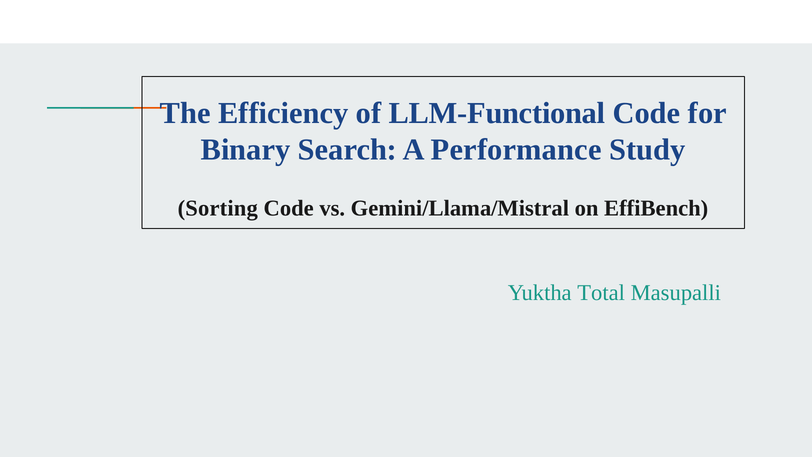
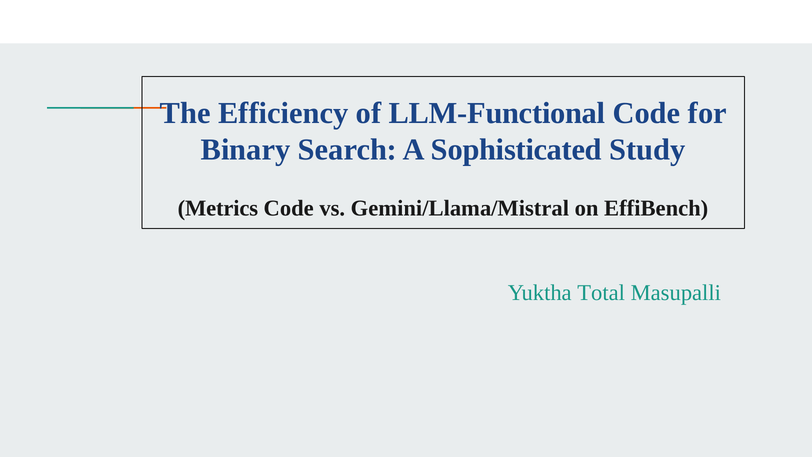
Performance: Performance -> Sophisticated
Sorting: Sorting -> Metrics
